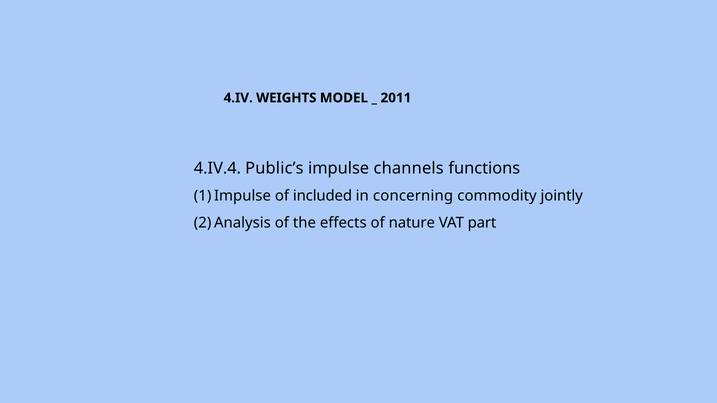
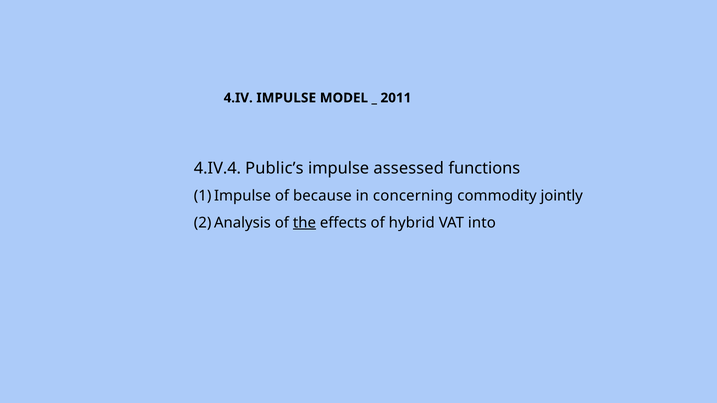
4.IV WEIGHTS: WEIGHTS -> IMPULSE
channels: channels -> assessed
included: included -> because
the underline: none -> present
nature: nature -> hybrid
part: part -> into
